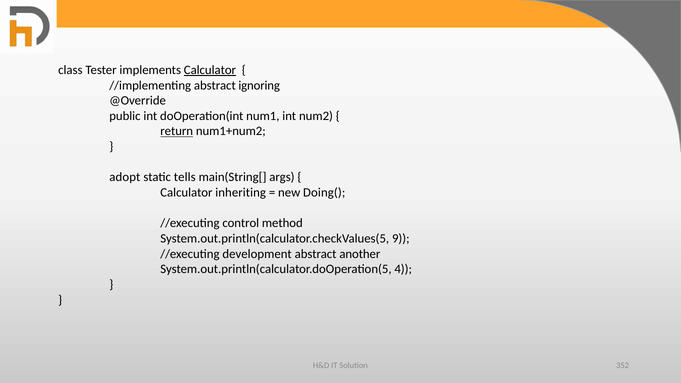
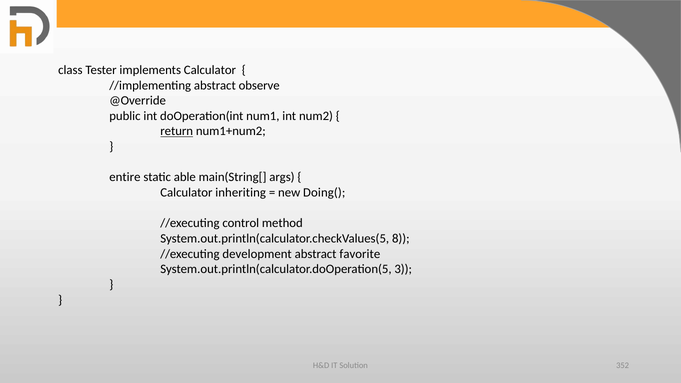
Calculator at (210, 70) underline: present -> none
ignoring: ignoring -> observe
adopt: adopt -> entire
tells: tells -> able
9: 9 -> 8
another: another -> favorite
4: 4 -> 3
